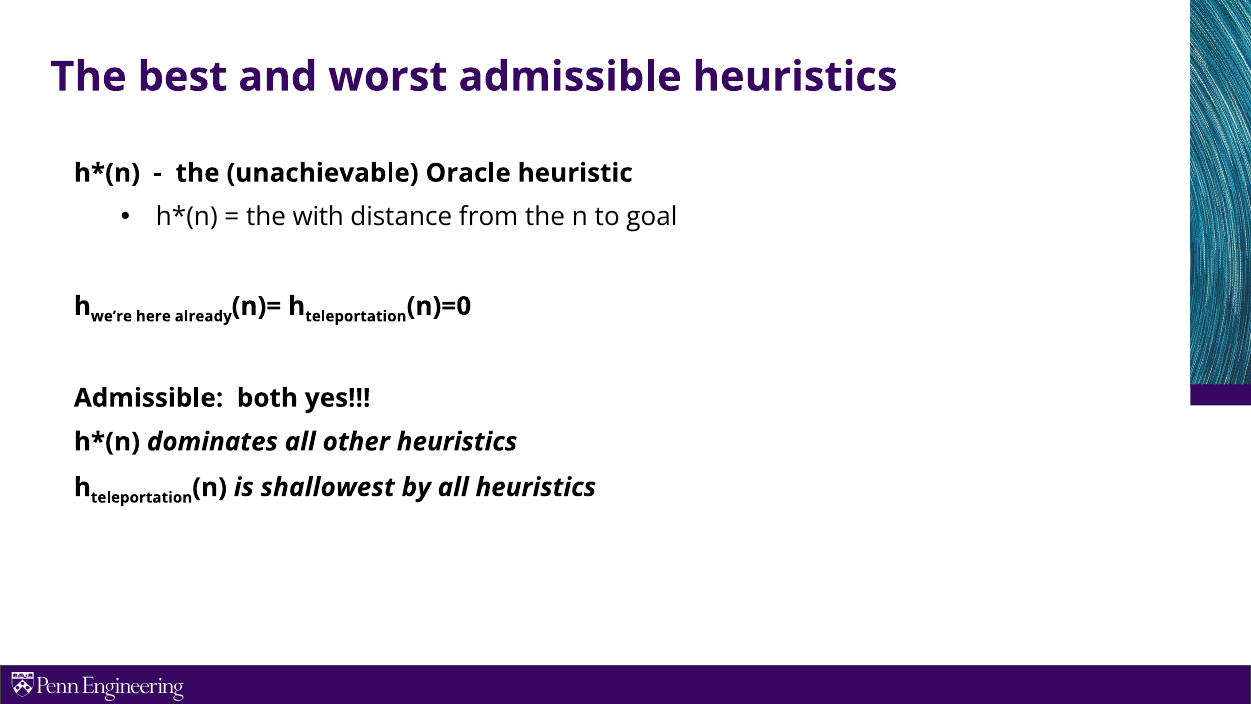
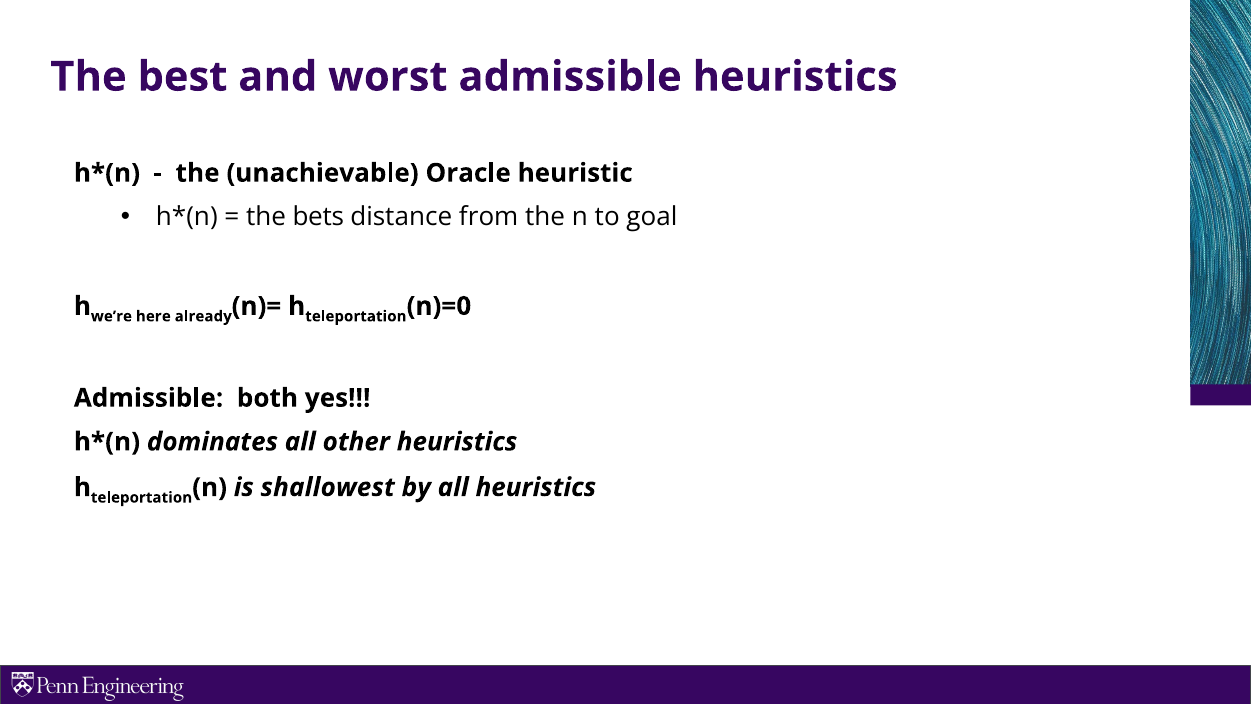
with: with -> bets
